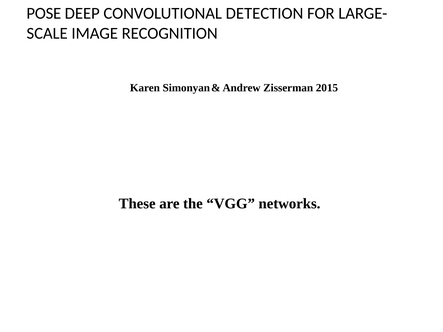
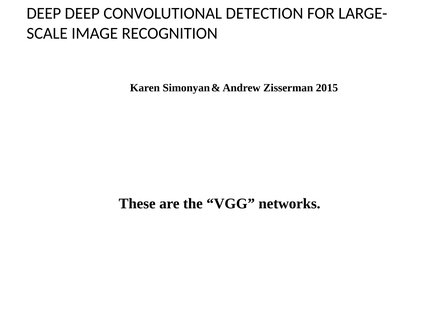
POSE at (44, 13): POSE -> DEEP
